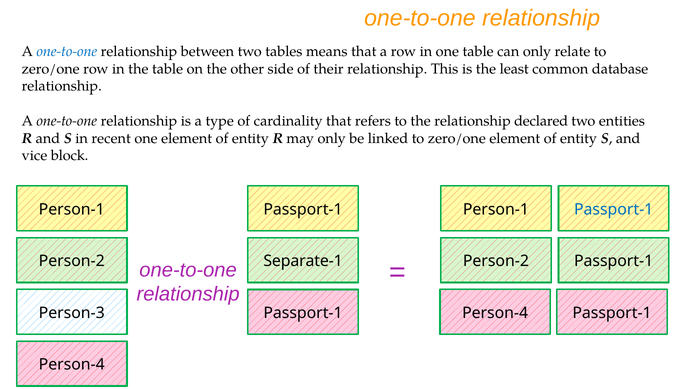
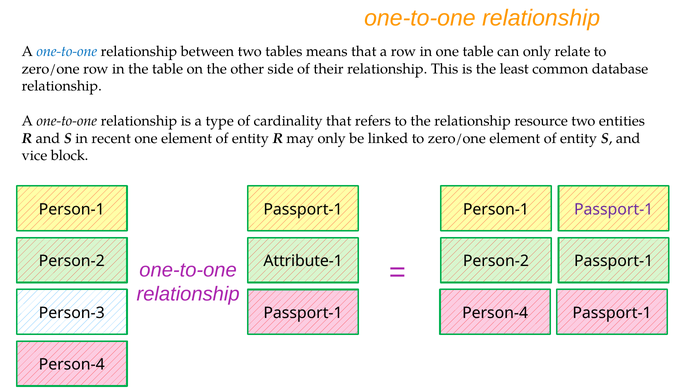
declared: declared -> resource
Passport-1 at (614, 209) colour: blue -> purple
Separate-1: Separate-1 -> Attribute-1
